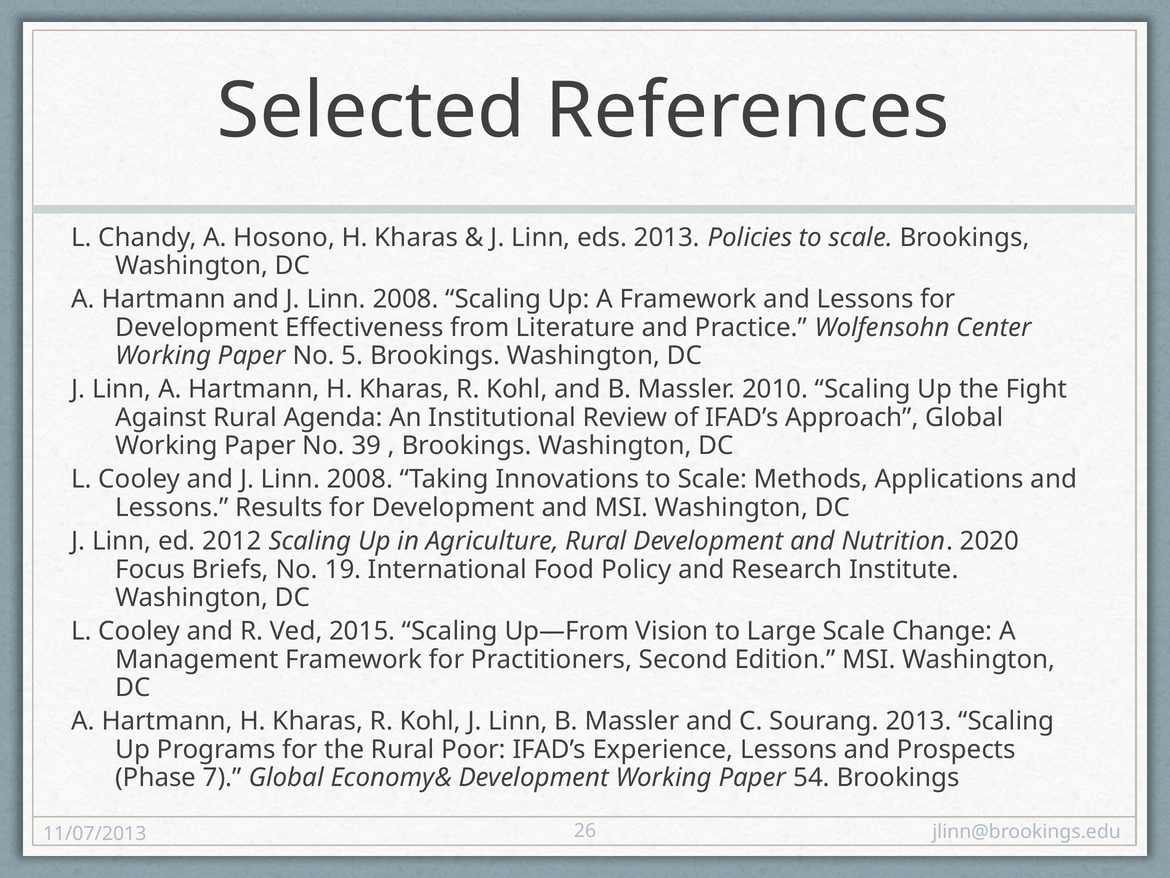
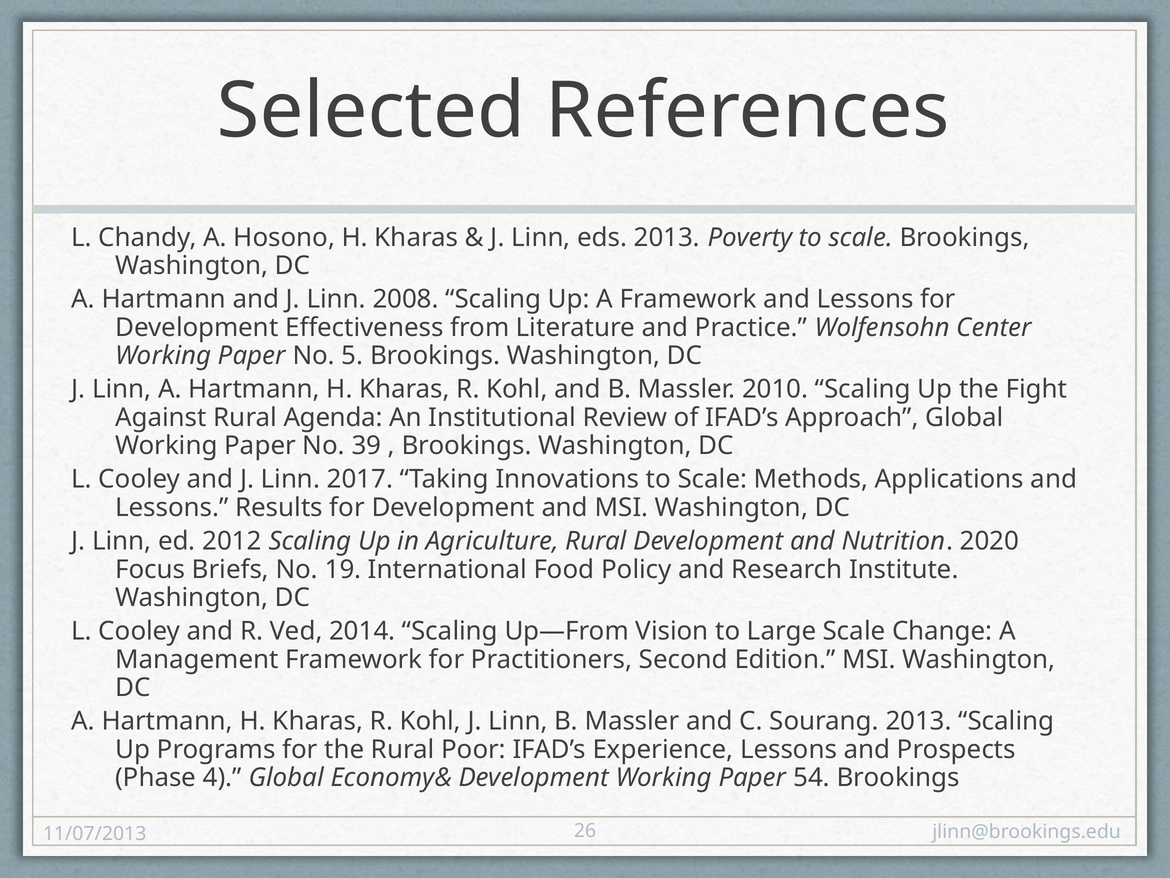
Policies: Policies -> Poverty
2008 at (360, 479): 2008 -> 2017
2015: 2015 -> 2014
7: 7 -> 4
